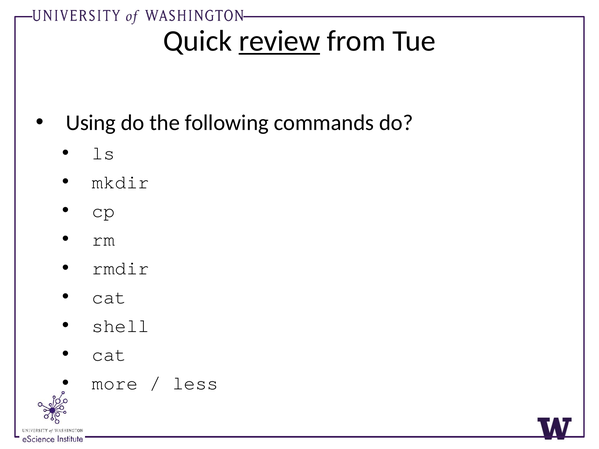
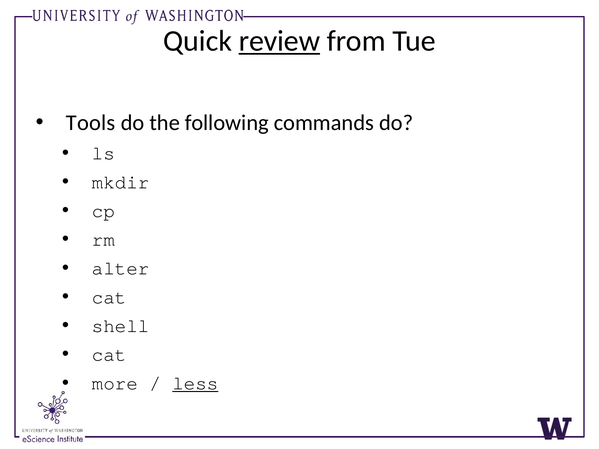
Using: Using -> Tools
rmdir: rmdir -> alter
less underline: none -> present
